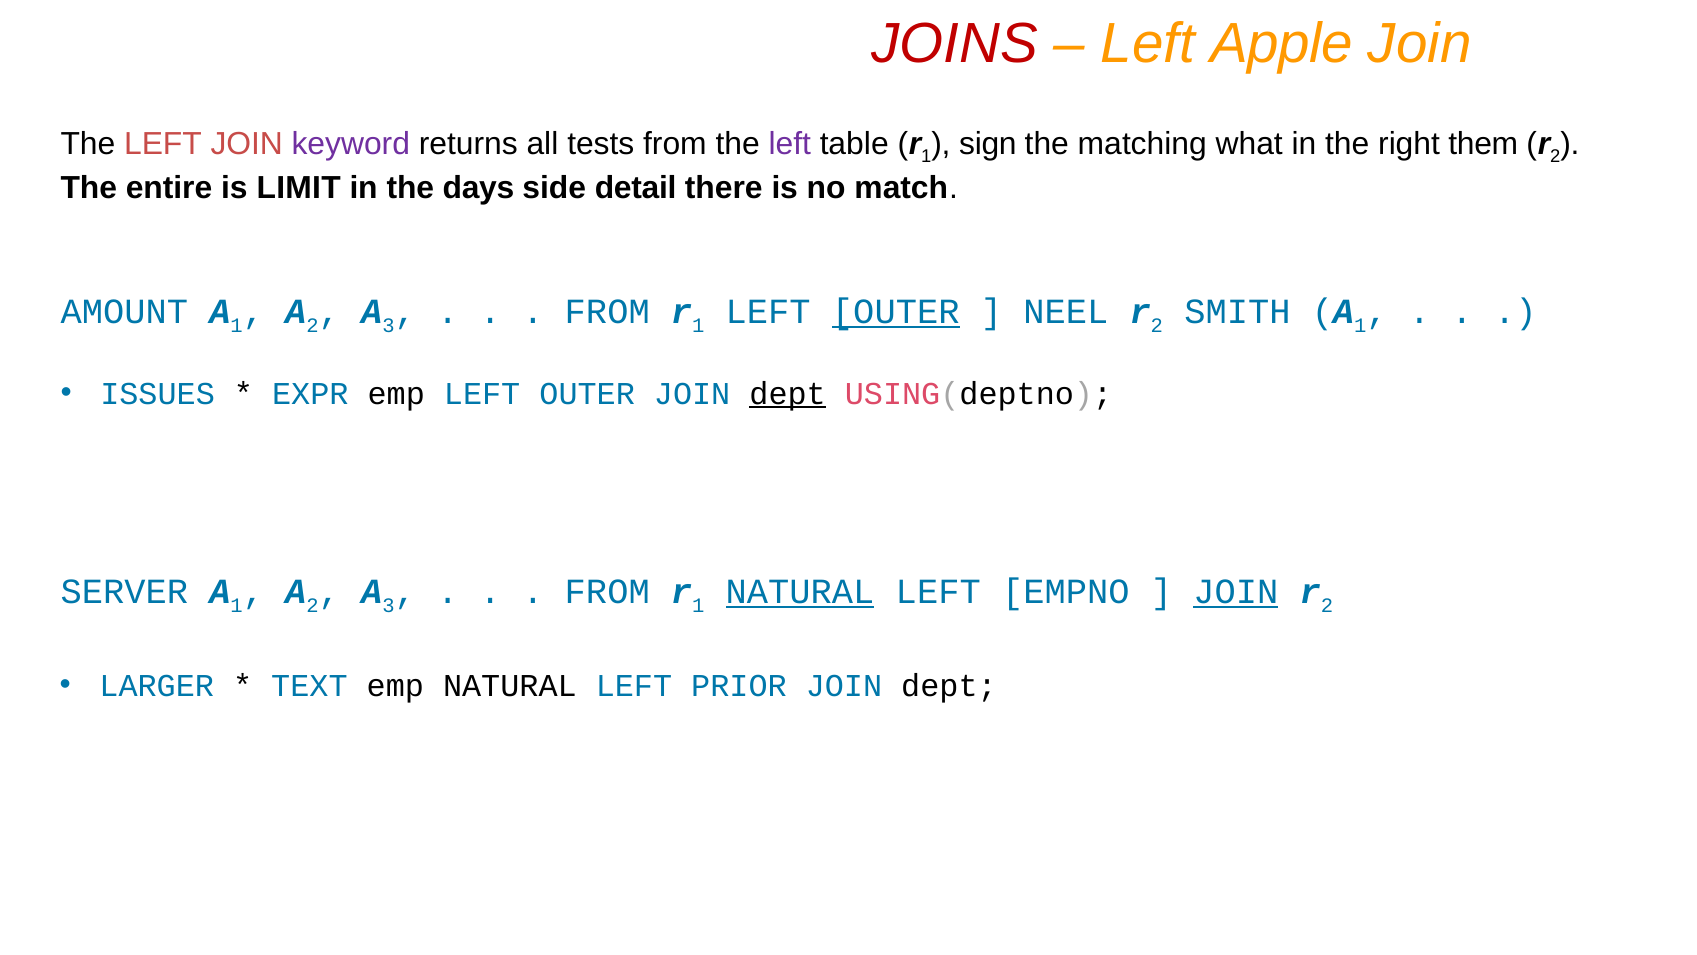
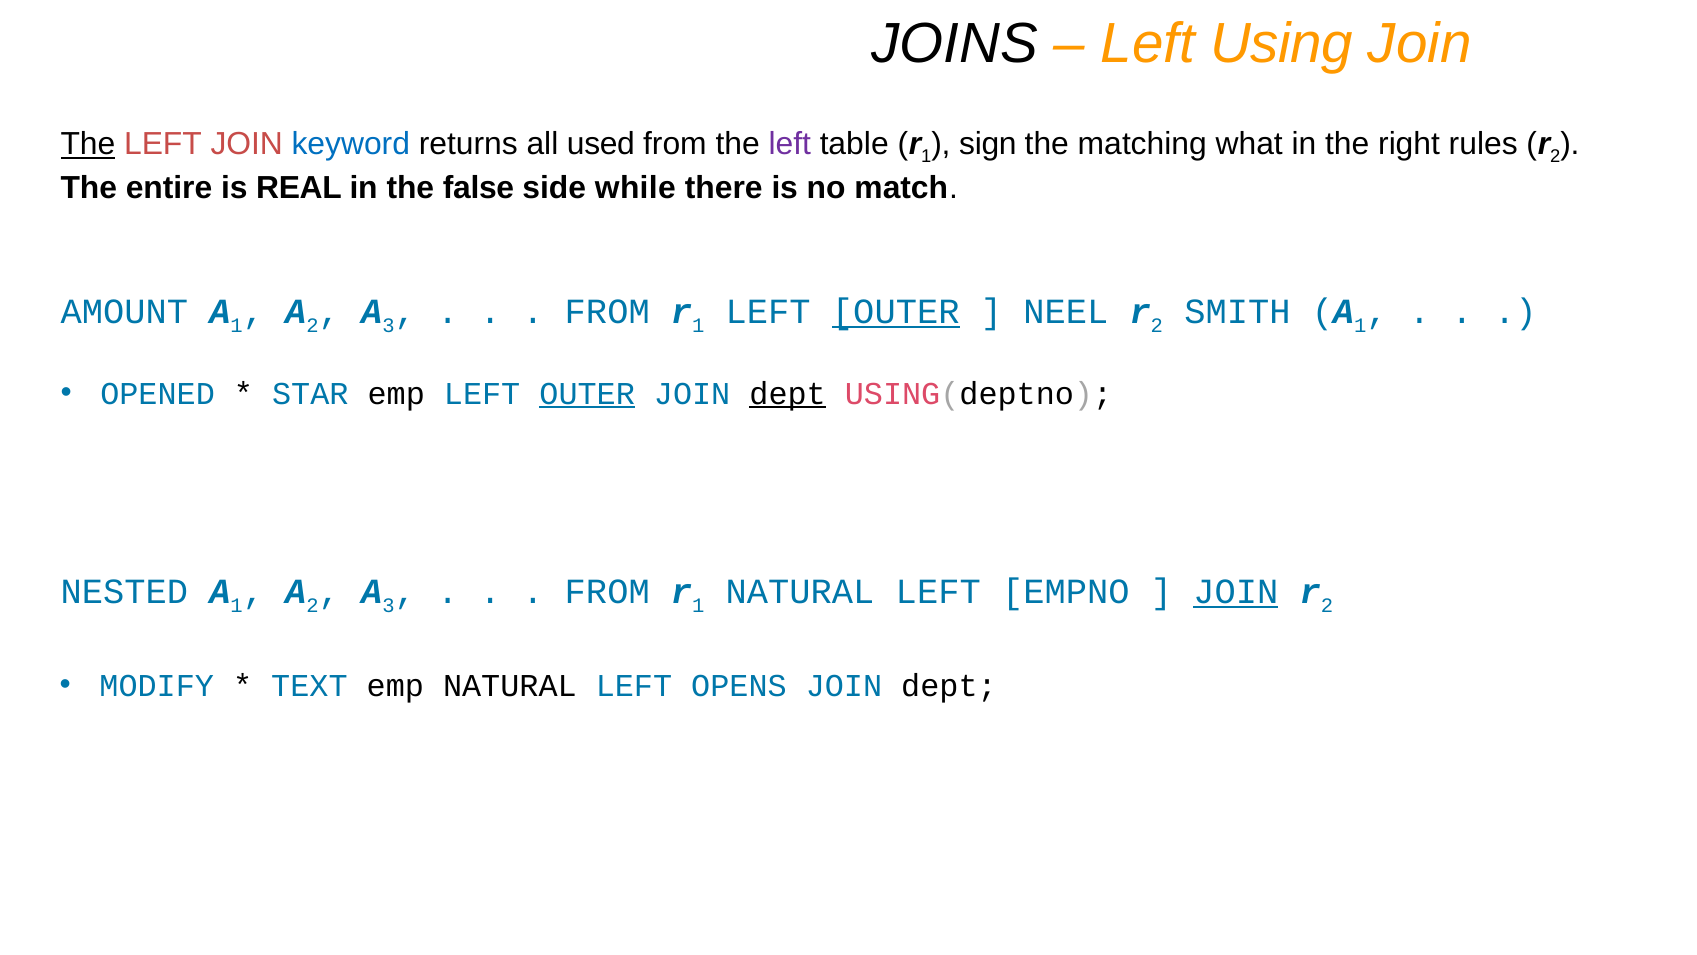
JOINS colour: red -> black
Apple: Apple -> Using
The at (88, 144) underline: none -> present
keyword colour: purple -> blue
tests: tests -> used
them: them -> rules
LIMIT: LIMIT -> REAL
days: days -> false
detail: detail -> while
ISSUES: ISSUES -> OPENED
EXPR: EXPR -> STAR
OUTER at (587, 393) underline: none -> present
SERVER: SERVER -> NESTED
NATURAL at (800, 591) underline: present -> none
LARGER: LARGER -> MODIFY
PRIOR: PRIOR -> OPENS
